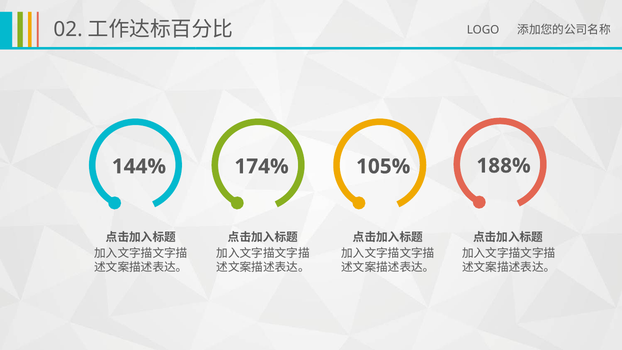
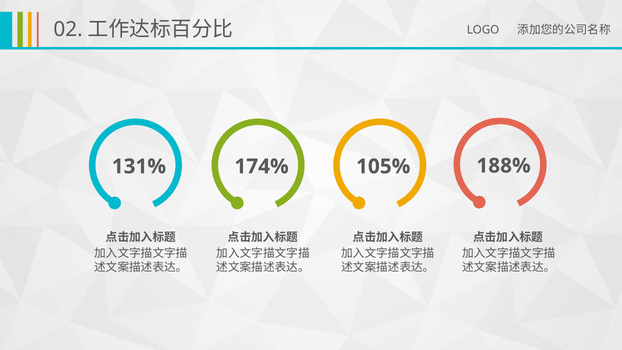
144%: 144% -> 131%
